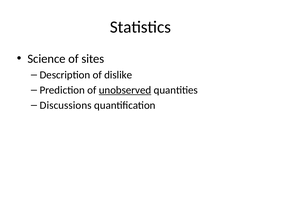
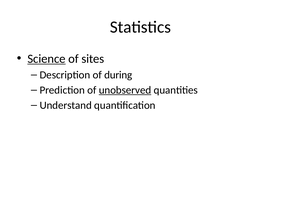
Science underline: none -> present
dislike: dislike -> during
Discussions: Discussions -> Understand
